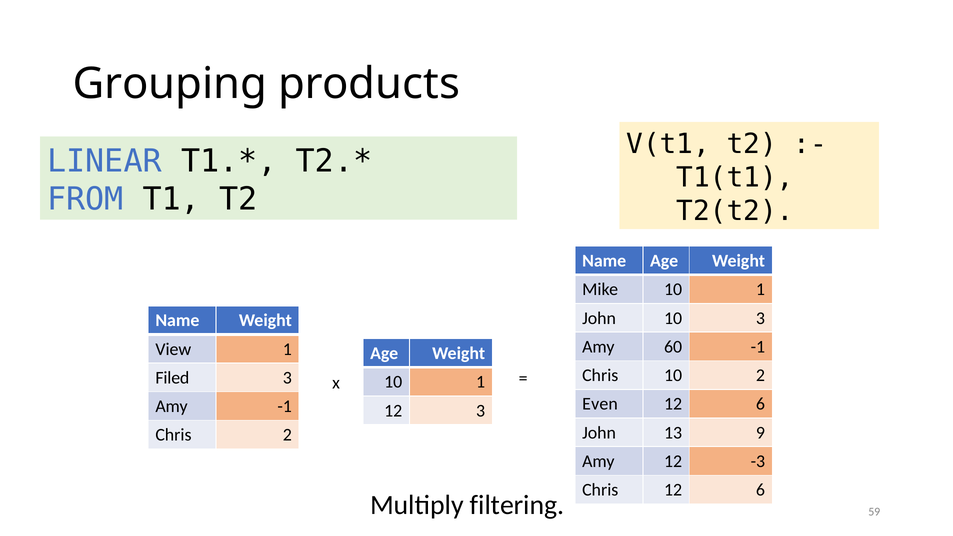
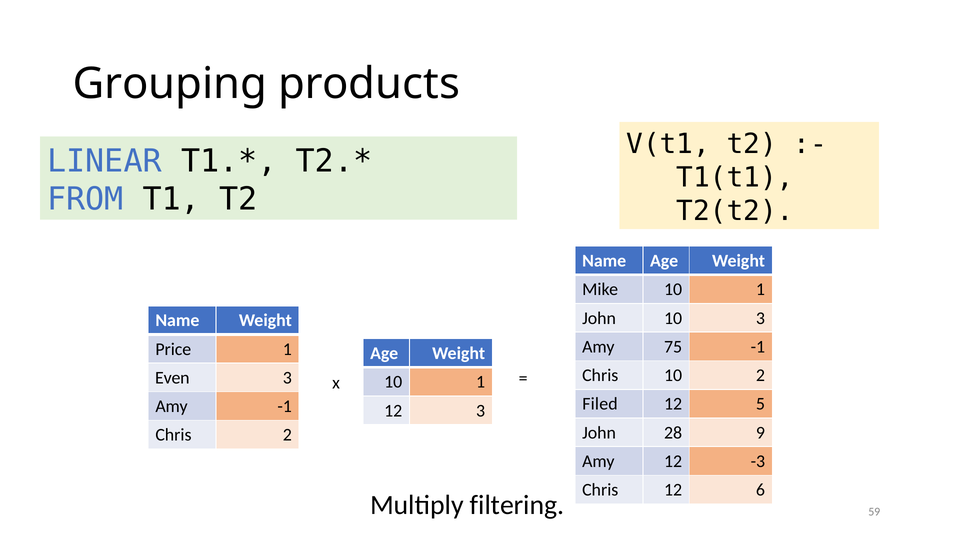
60: 60 -> 75
View: View -> Price
Filed: Filed -> Even
Even: Even -> Filed
6 at (761, 404): 6 -> 5
13: 13 -> 28
